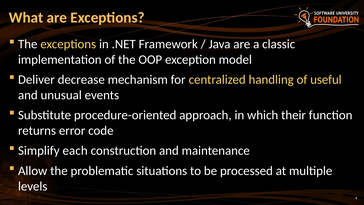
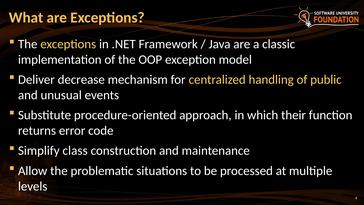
useful: useful -> public
each: each -> class
